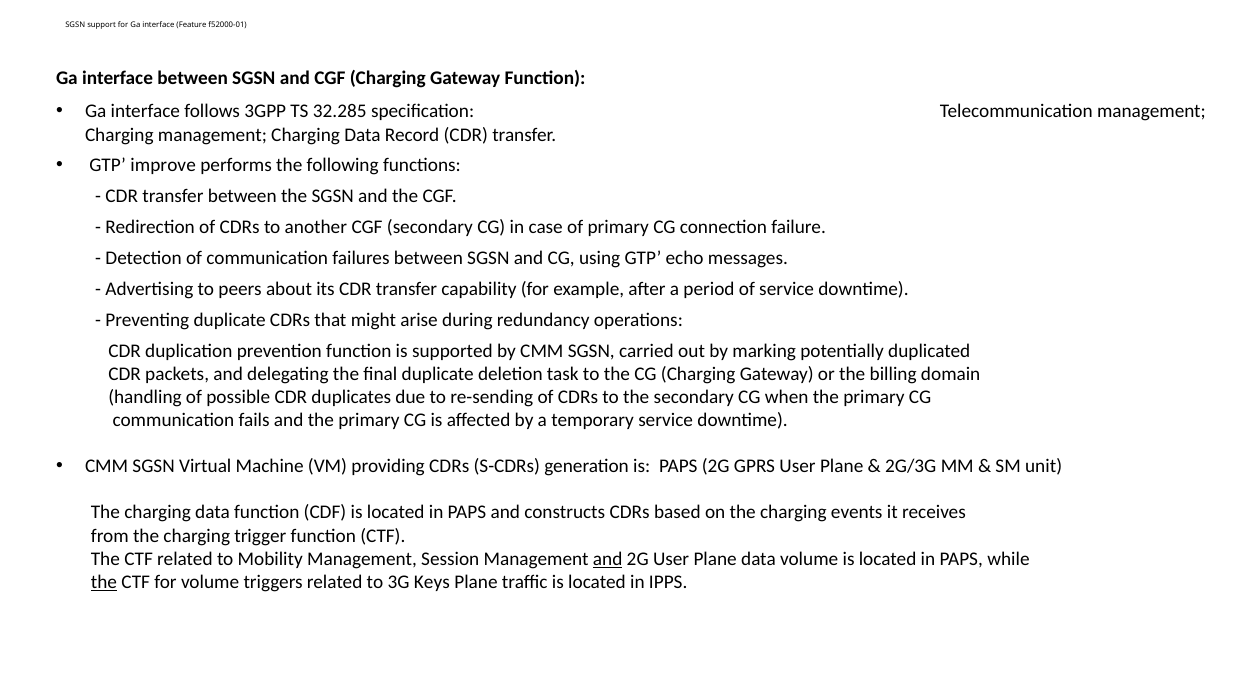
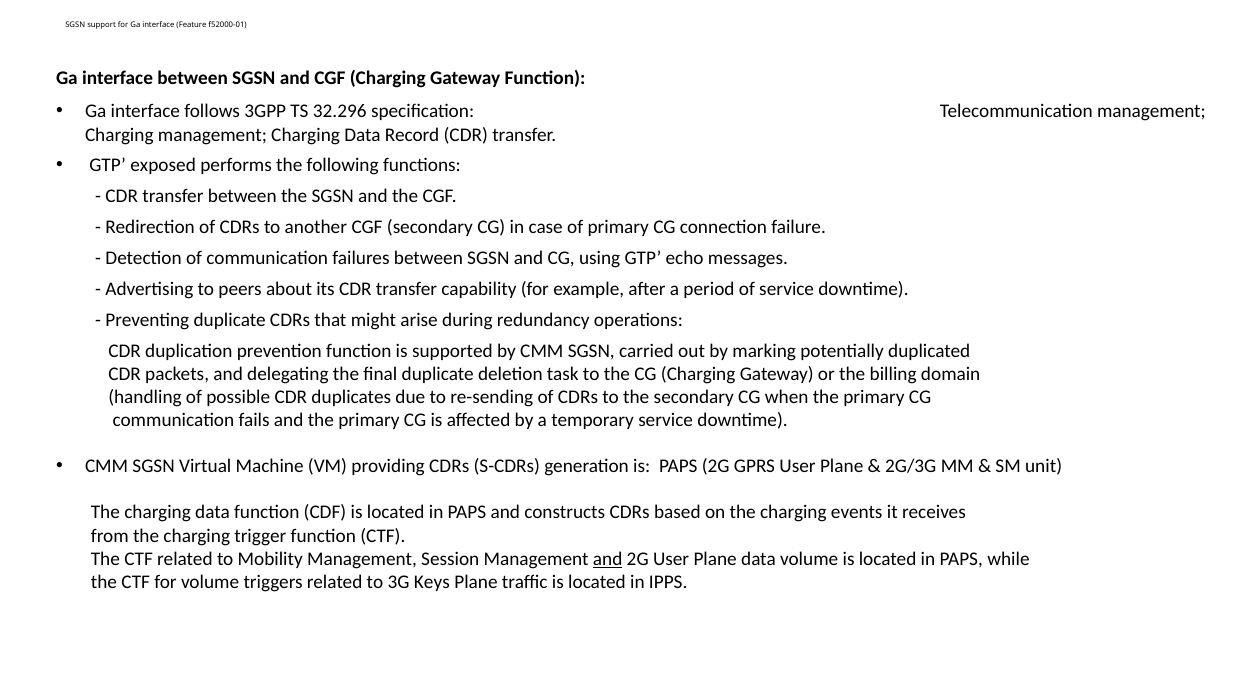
32.285: 32.285 -> 32.296
improve: improve -> exposed
the at (104, 582) underline: present -> none
